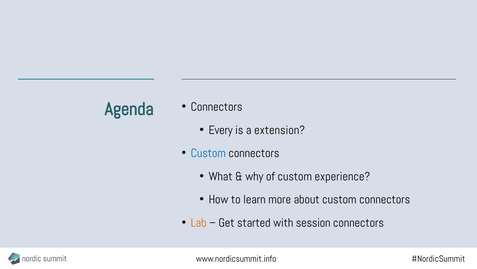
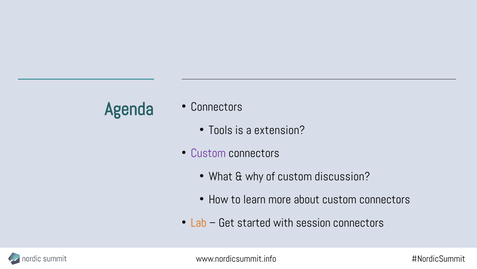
Every: Every -> Tools
Custom at (208, 153) colour: blue -> purple
experience: experience -> discussion
